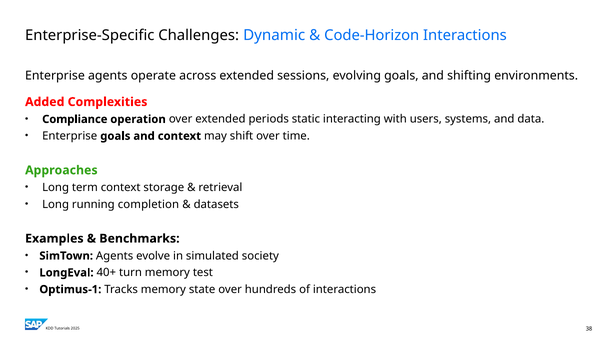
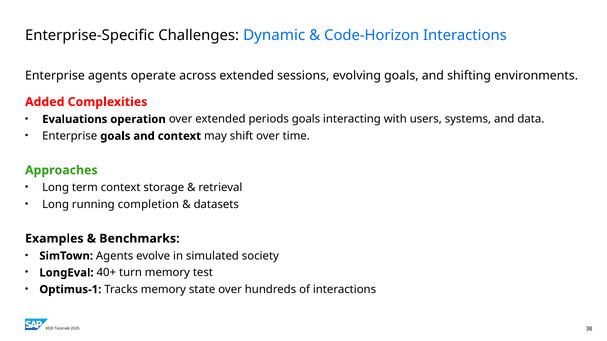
Compliance: Compliance -> Evaluations
periods static: static -> goals
